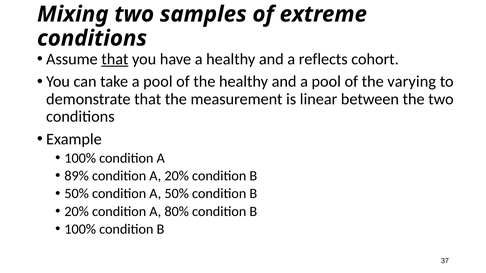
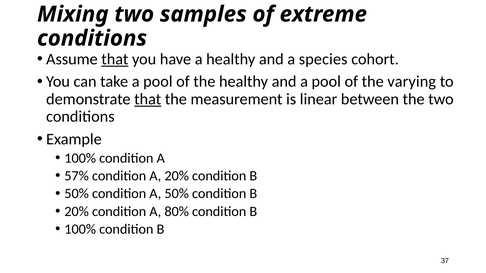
reflects: reflects -> species
that at (148, 99) underline: none -> present
89%: 89% -> 57%
